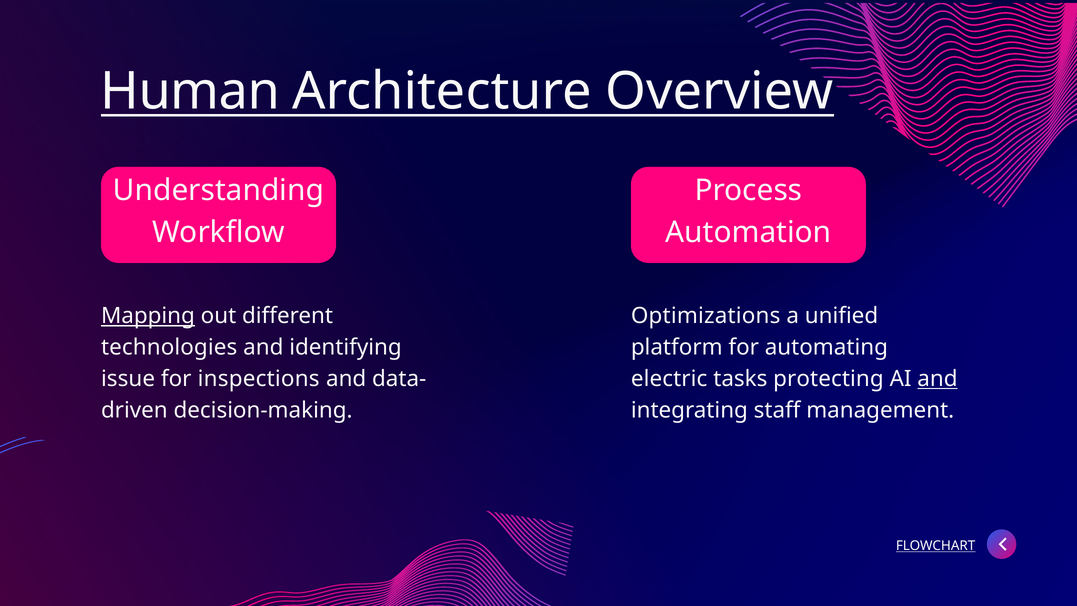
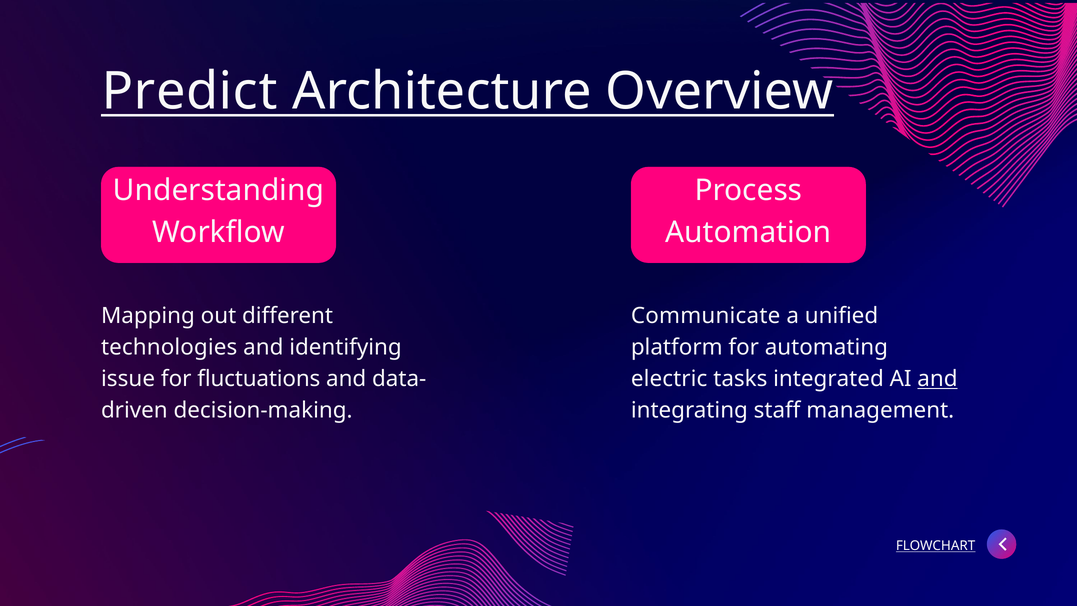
Human: Human -> Predict
Mapping underline: present -> none
Optimizations: Optimizations -> Communicate
inspections: inspections -> fluctuations
protecting: protecting -> integrated
